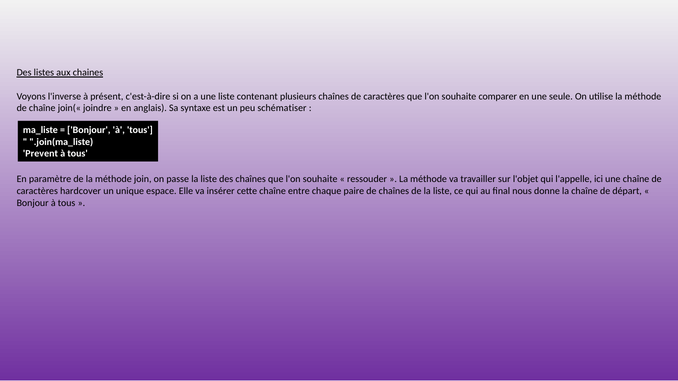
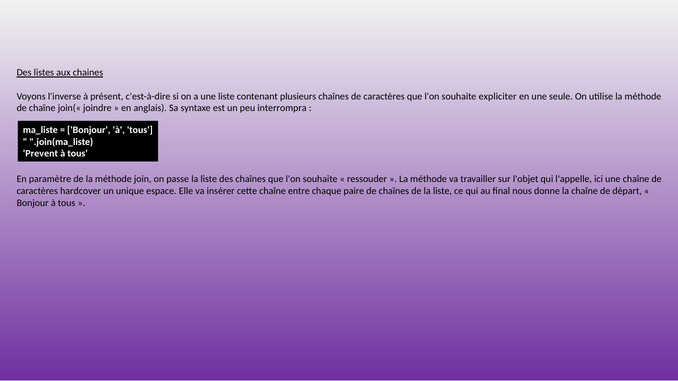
comparer: comparer -> expliciter
schématiser: schématiser -> interrompra
